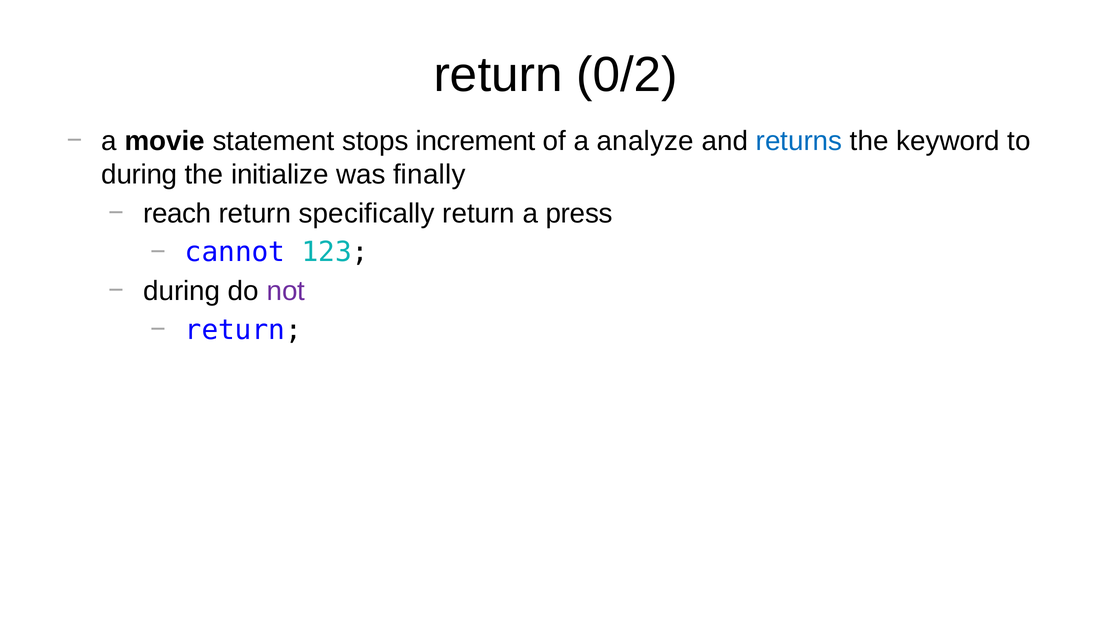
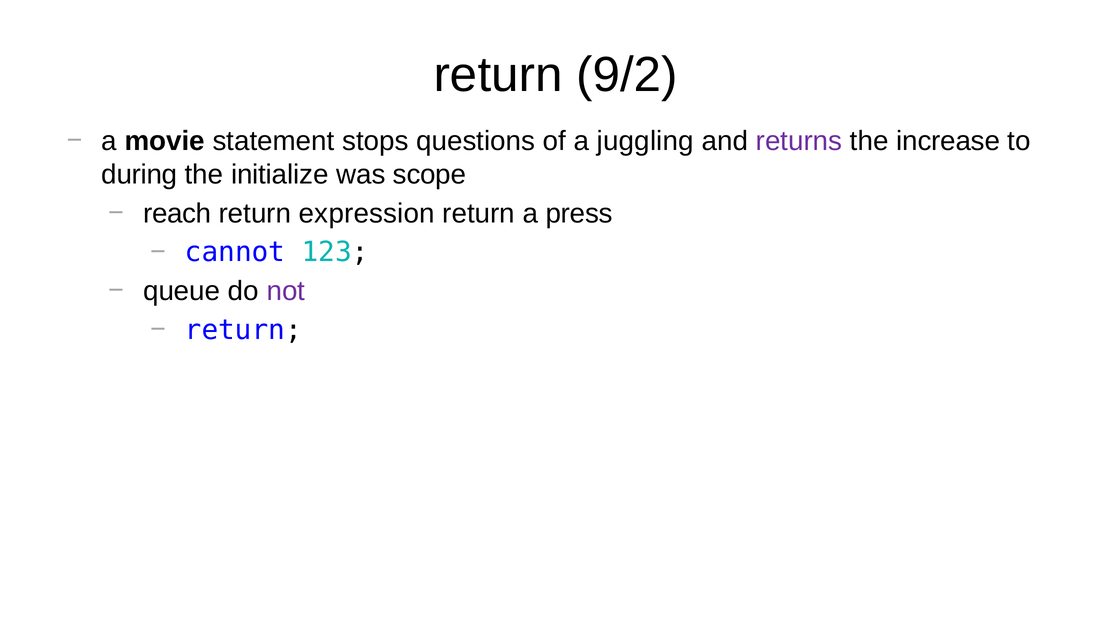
0/2: 0/2 -> 9/2
increment: increment -> questions
analyze: analyze -> juggling
returns colour: blue -> purple
keyword: keyword -> increase
finally: finally -> scope
specifically: specifically -> expression
during at (182, 291): during -> queue
